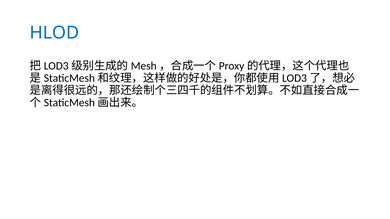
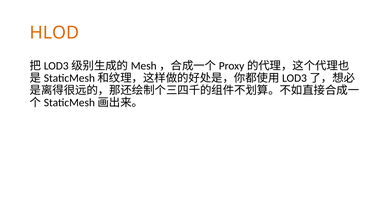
HLOD colour: blue -> orange
